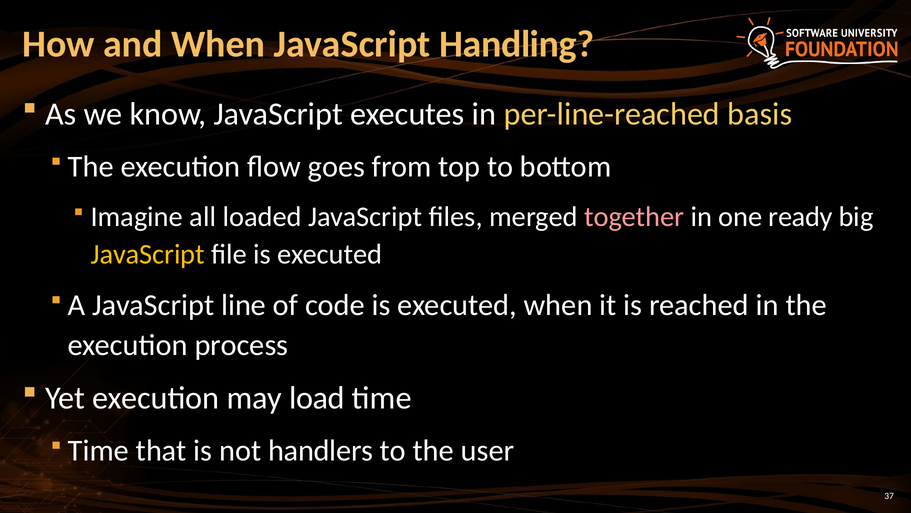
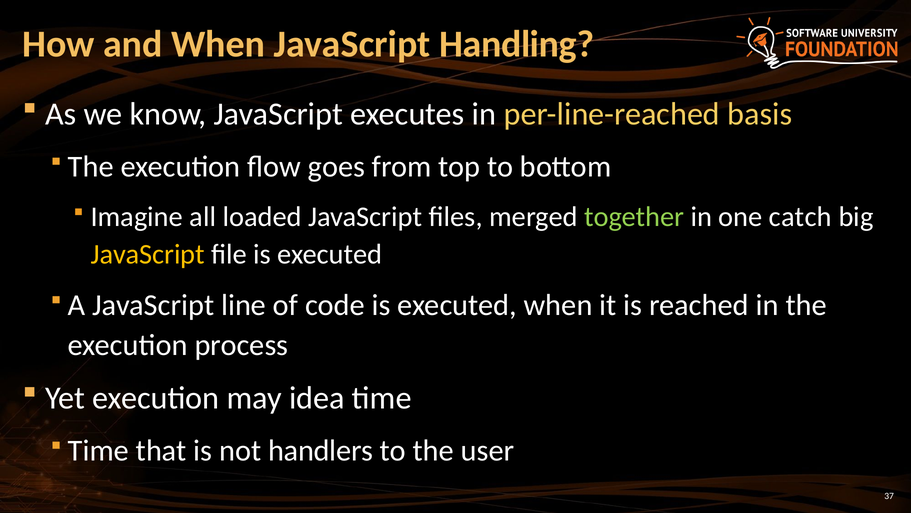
together colour: pink -> light green
ready: ready -> catch
load: load -> idea
